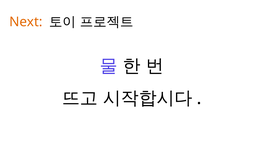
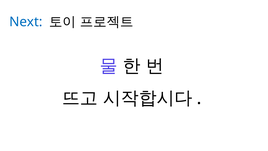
Next colour: orange -> blue
